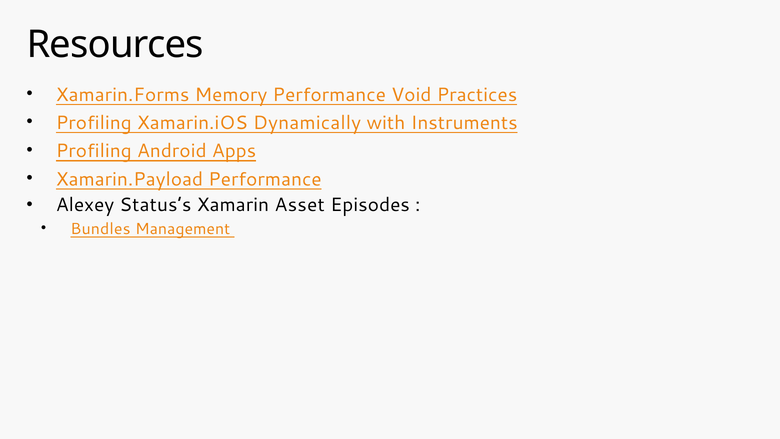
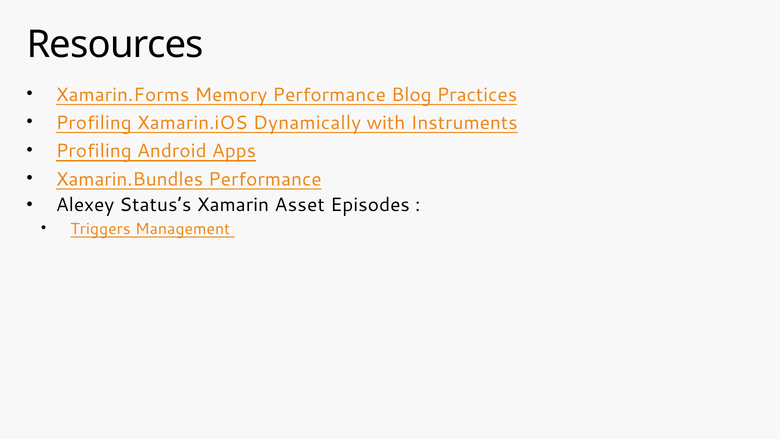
Void: Void -> Blog
Xamarin.Payload: Xamarin.Payload -> Xamarin.Bundles
Bundles: Bundles -> Triggers
